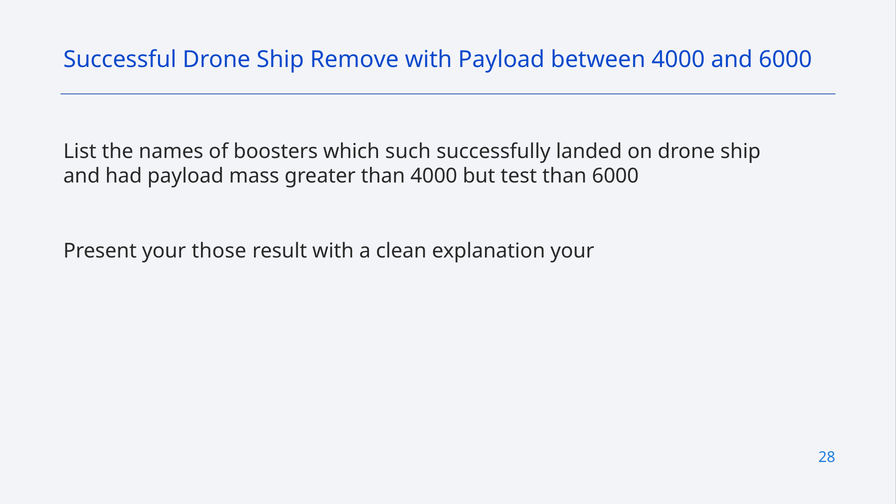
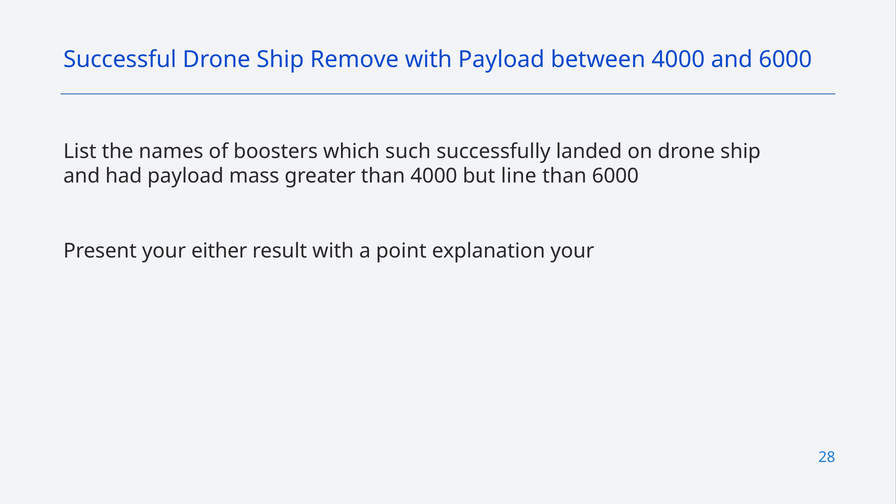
test: test -> line
those: those -> either
clean: clean -> point
